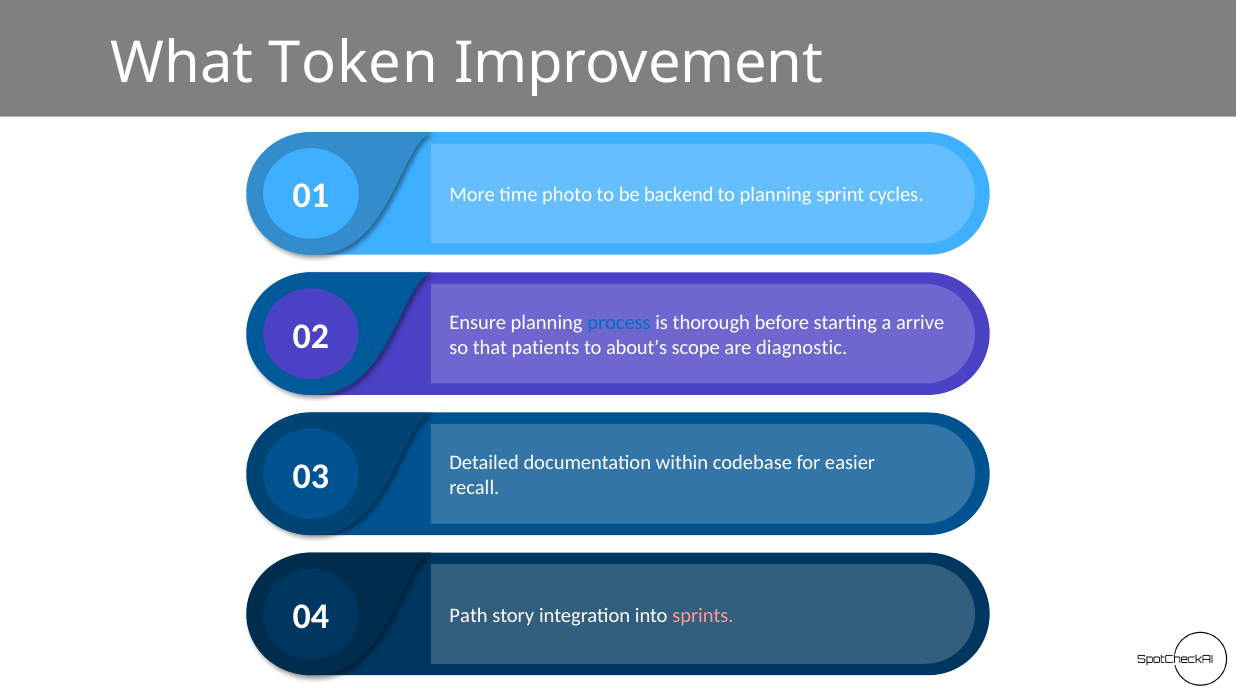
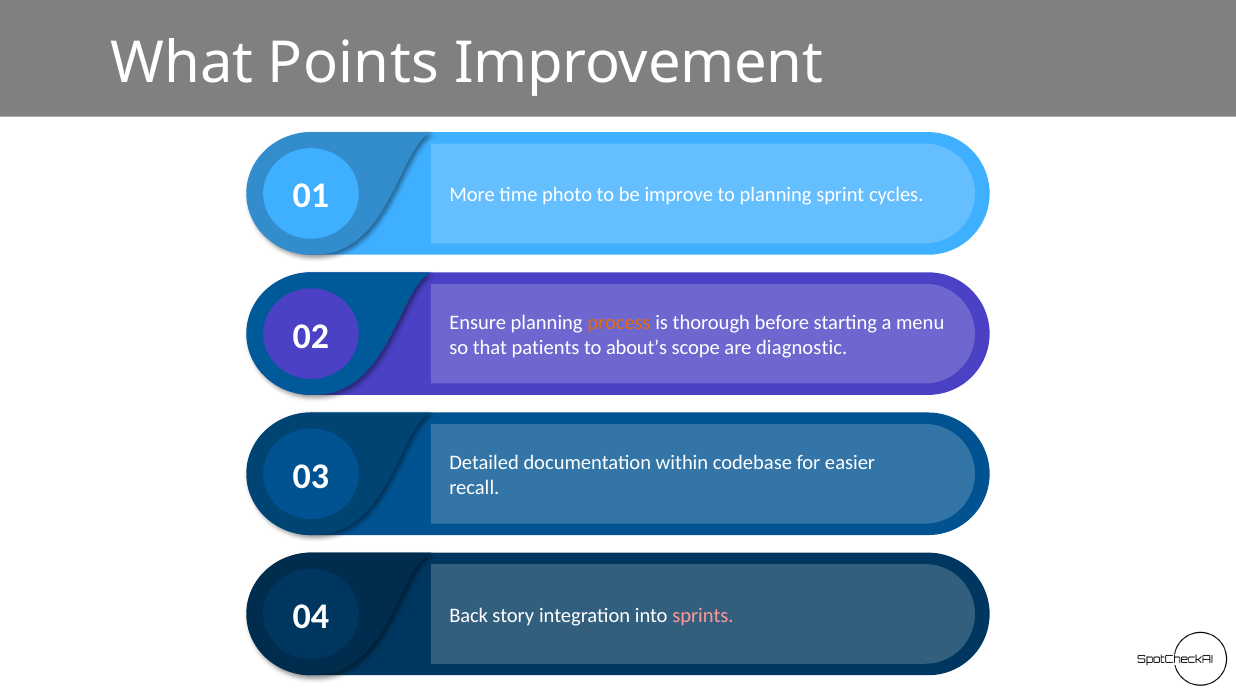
Token: Token -> Points
backend: backend -> improve
process colour: blue -> orange
arrive: arrive -> menu
Path: Path -> Back
